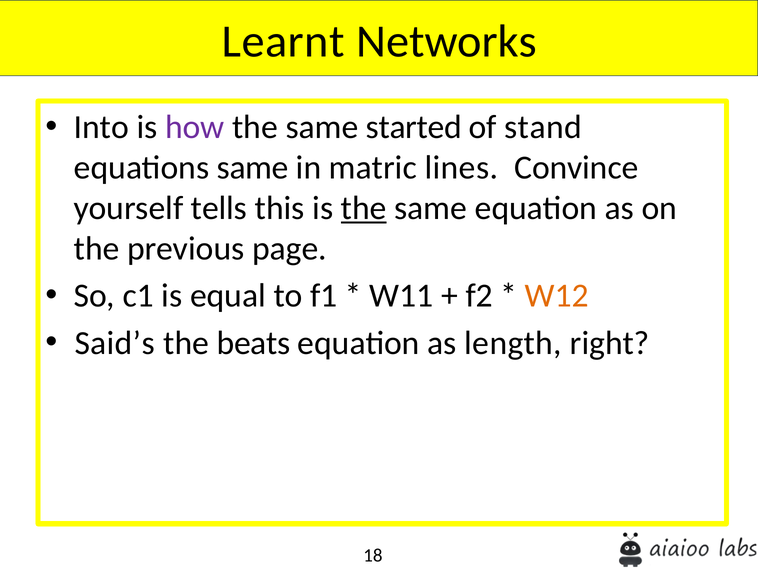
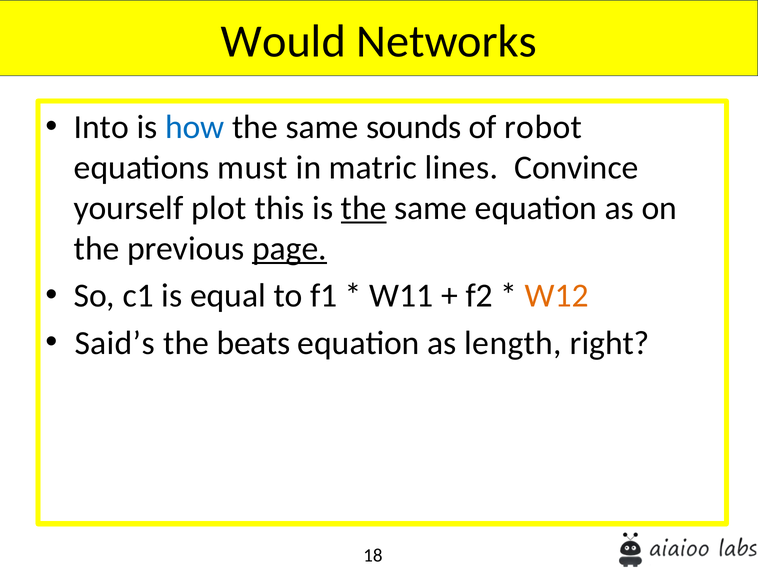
Learnt: Learnt -> Would
how colour: purple -> blue
started: started -> sounds
stand: stand -> robot
equations same: same -> must
tells: tells -> plot
page underline: none -> present
